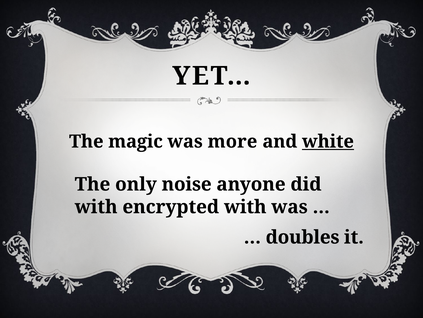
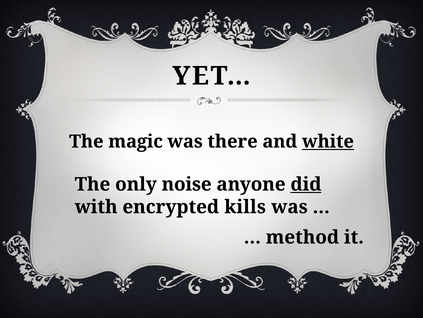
more: more -> there
did underline: none -> present
encrypted with: with -> kills
doubles: doubles -> method
